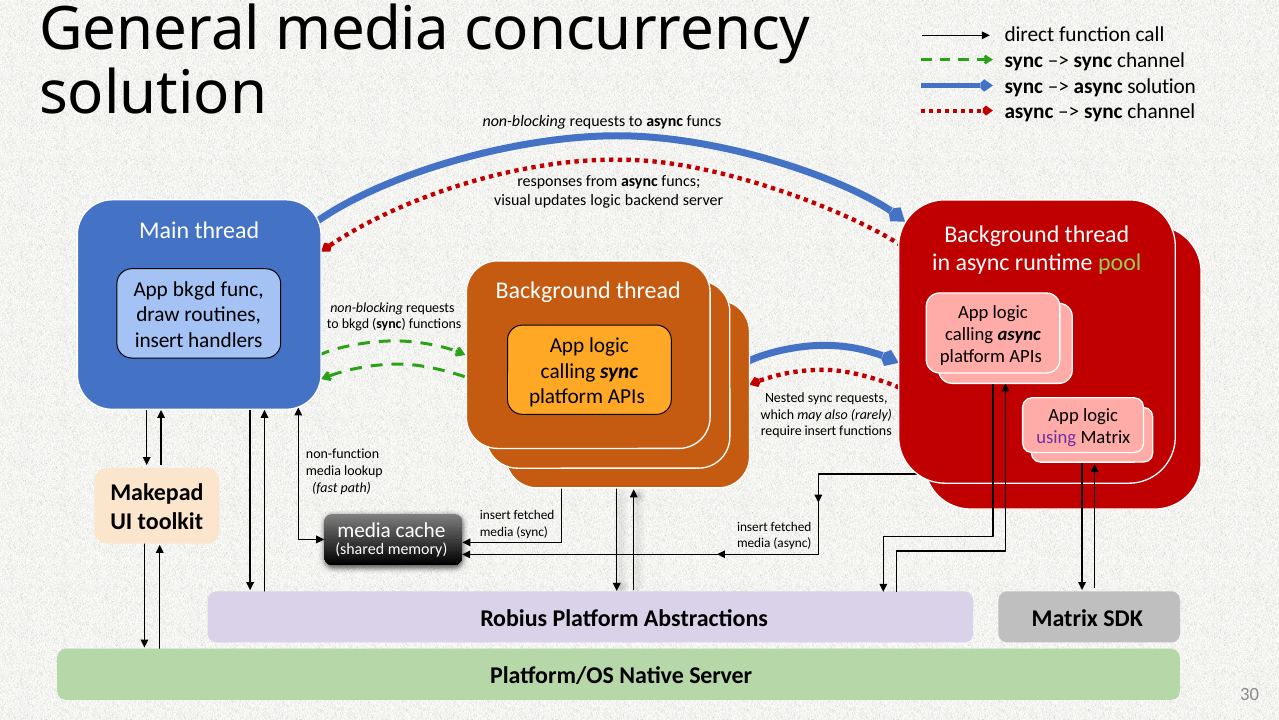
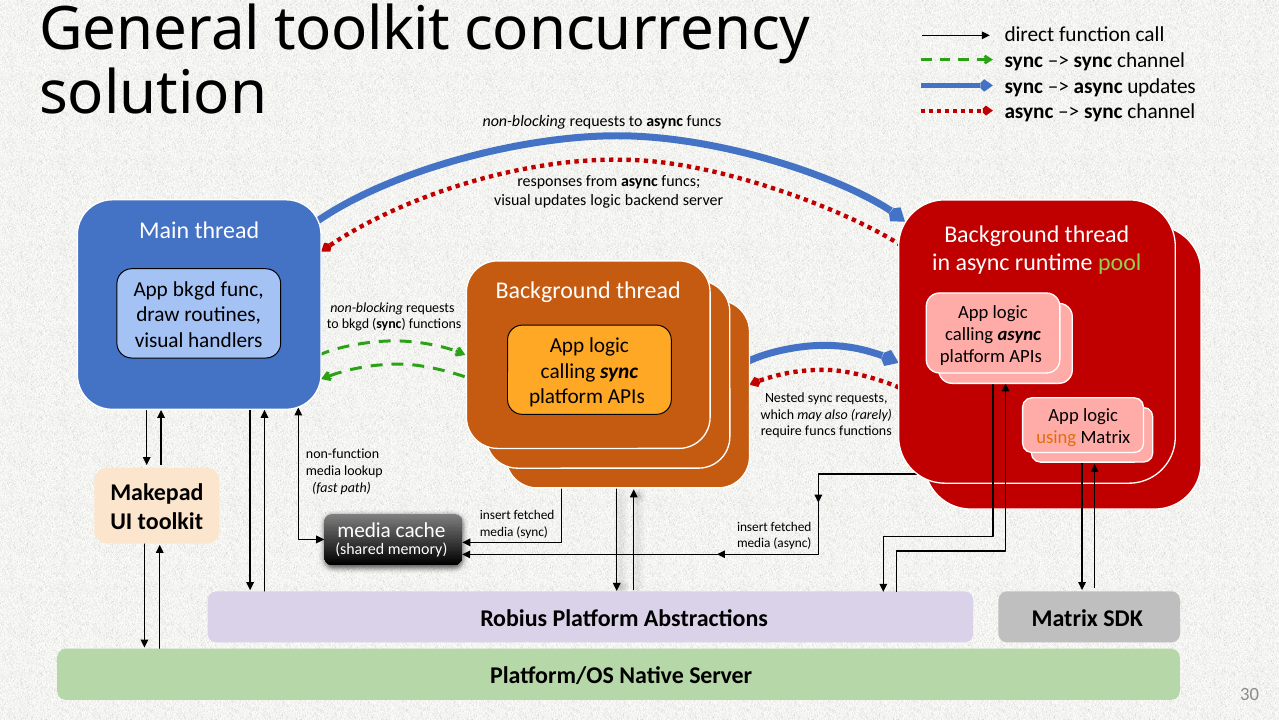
General media: media -> toolkit
async solution: solution -> updates
insert at (159, 340): insert -> visual
require insert: insert -> funcs
using colour: purple -> orange
